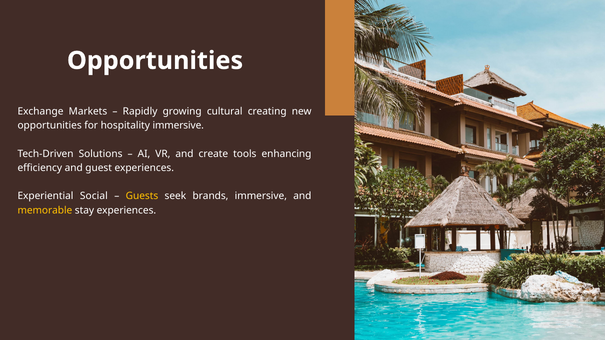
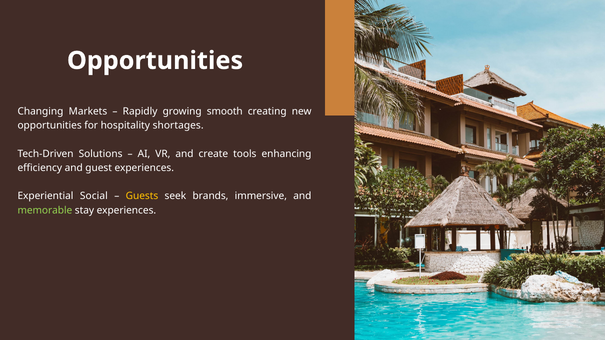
Exchange: Exchange -> Changing
cultural: cultural -> smooth
hospitality immersive: immersive -> shortages
memorable colour: yellow -> light green
